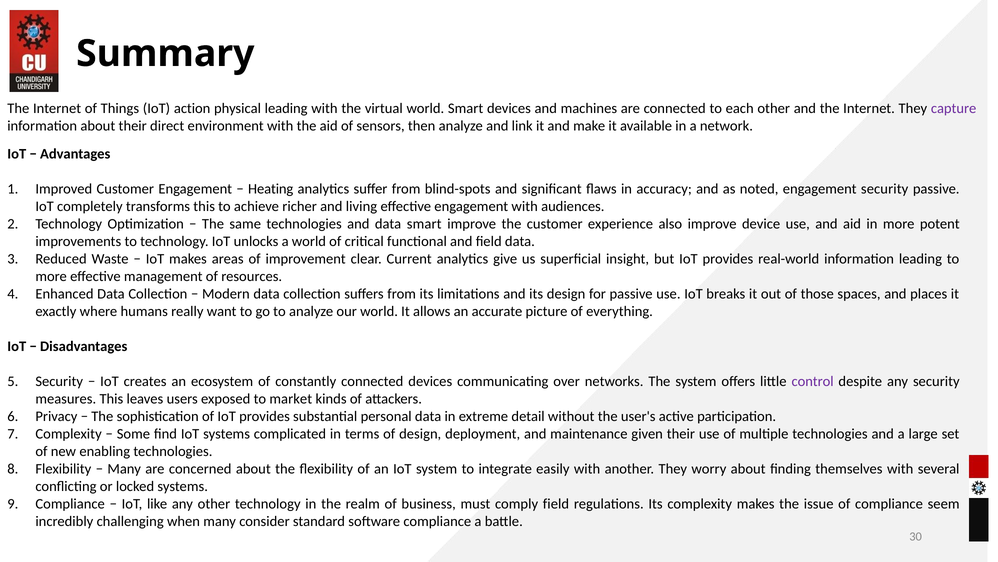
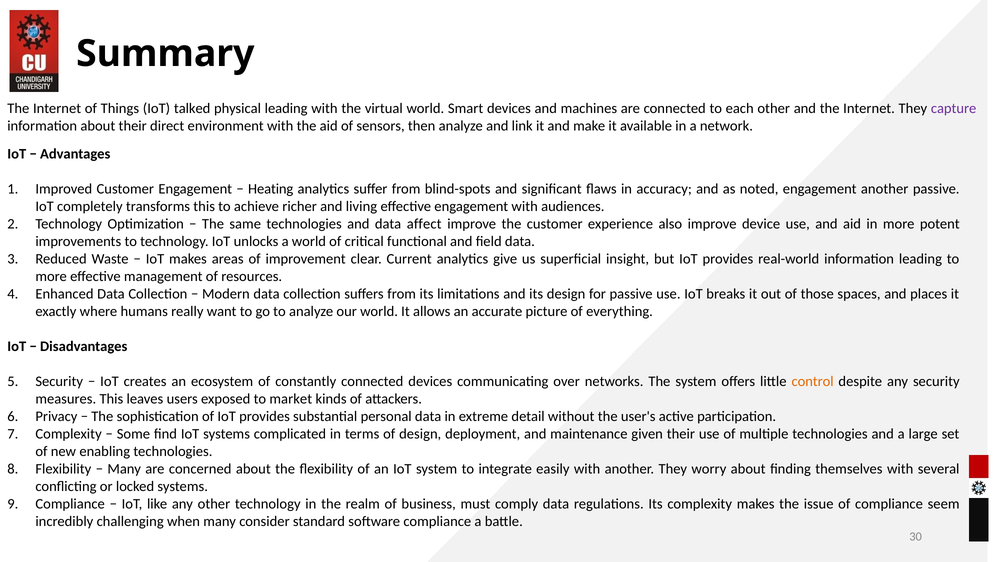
action: action -> talked
engagement security: security -> another
data smart: smart -> affect
control colour: purple -> orange
comply field: field -> data
